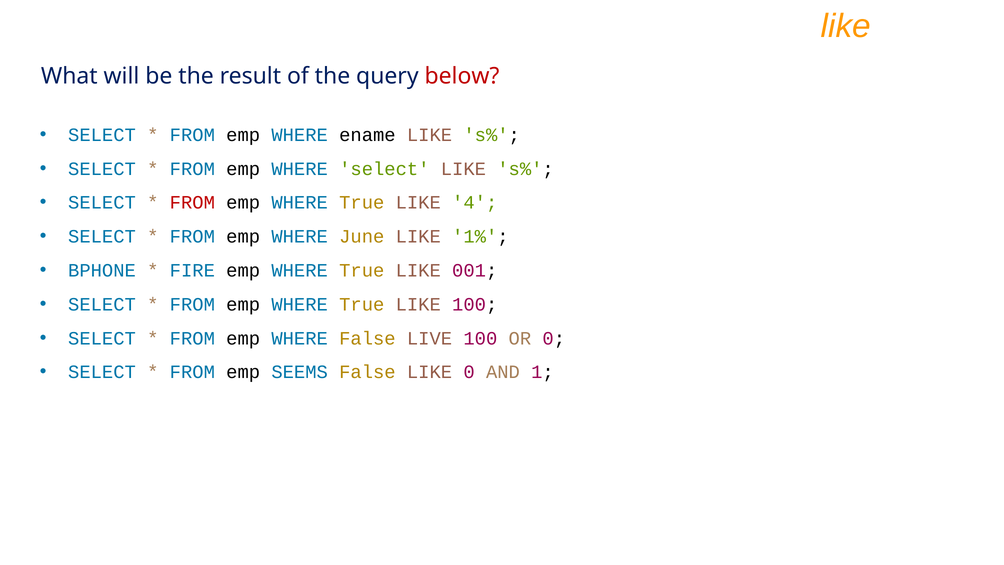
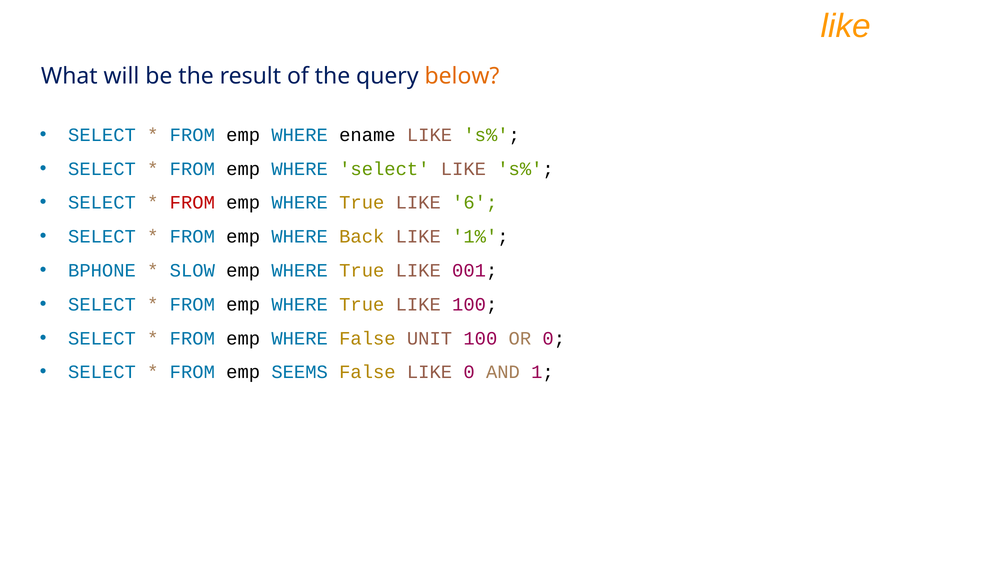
below colour: red -> orange
4: 4 -> 6
June: June -> Back
FIRE: FIRE -> SLOW
LIVE: LIVE -> UNIT
